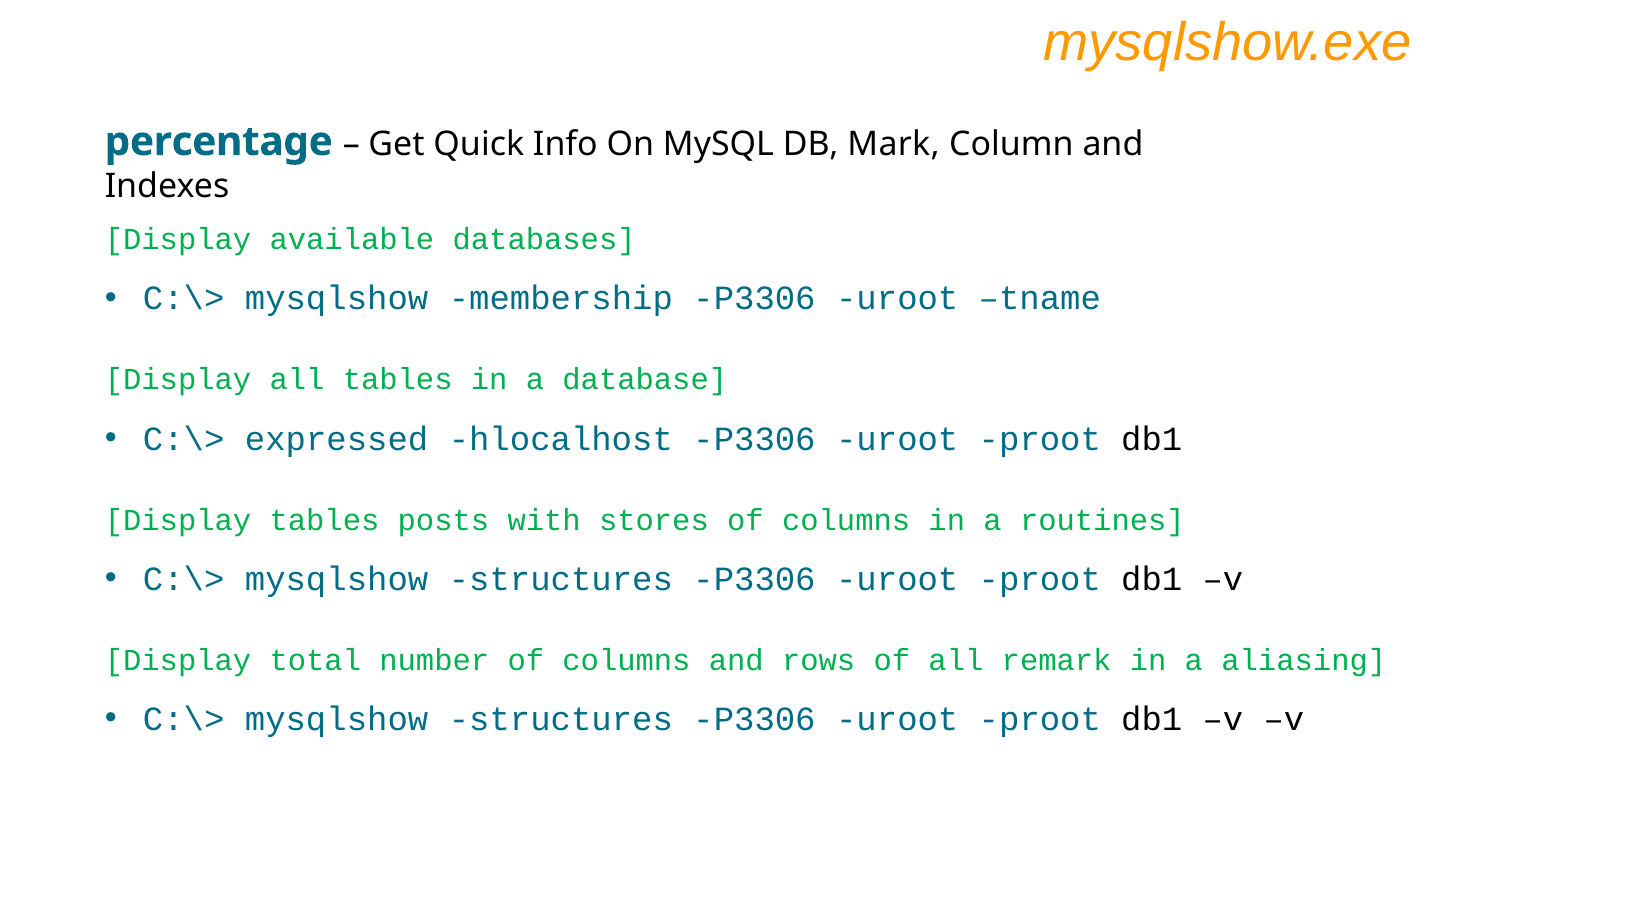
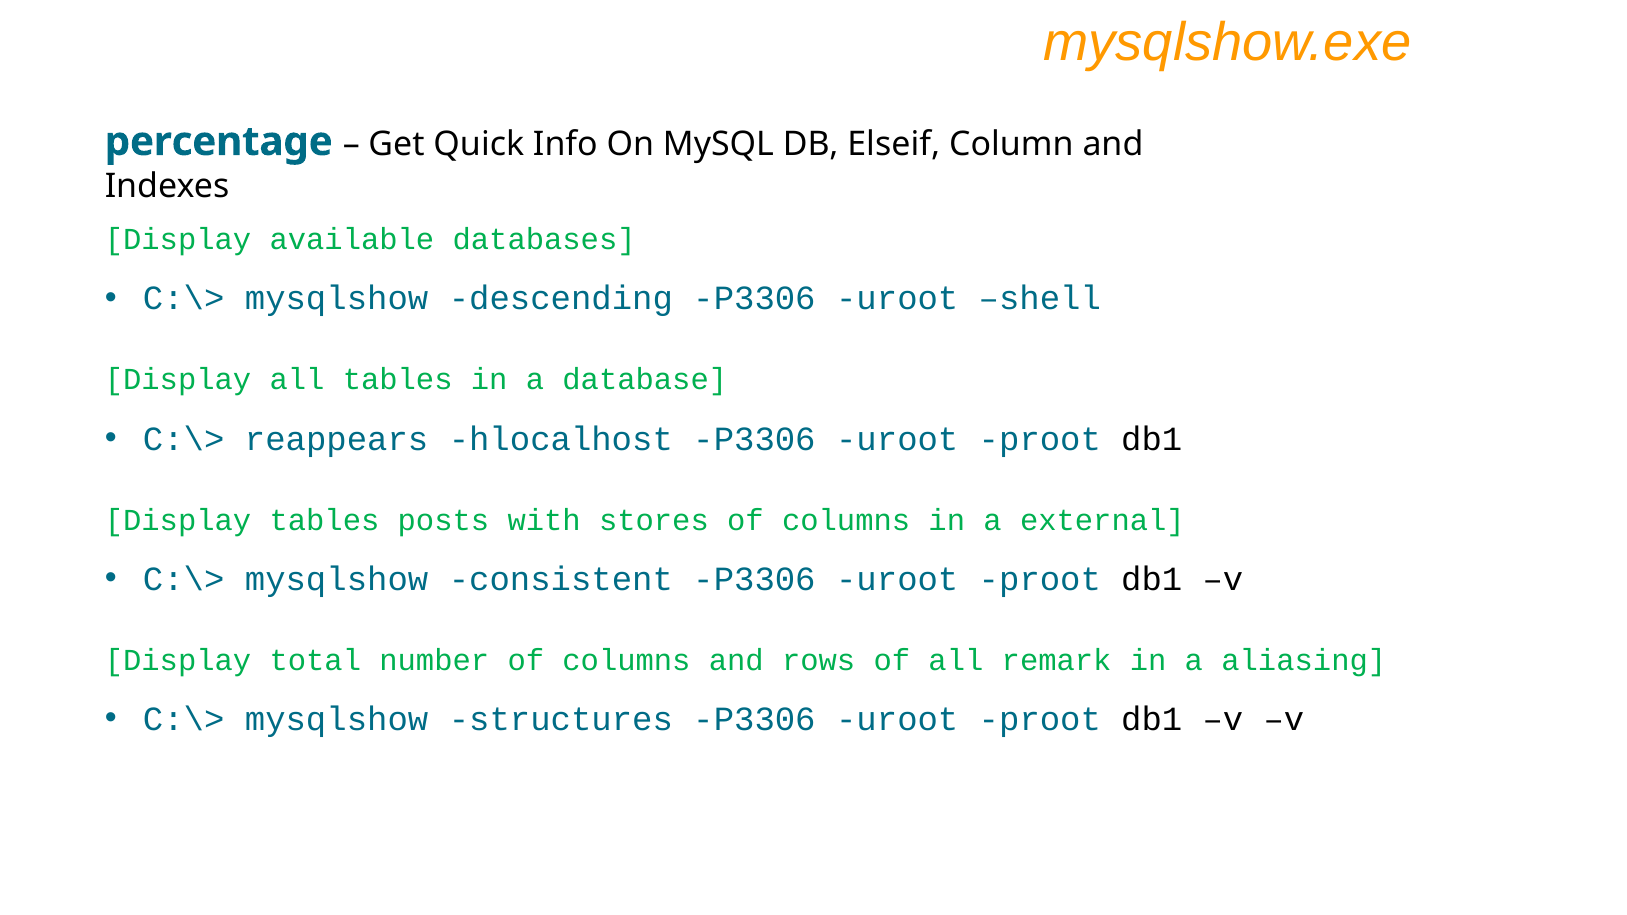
Mark: Mark -> Elseif
membership: membership -> descending
tname: tname -> shell
expressed: expressed -> reappears
routines: routines -> external
structures at (561, 579): structures -> consistent
